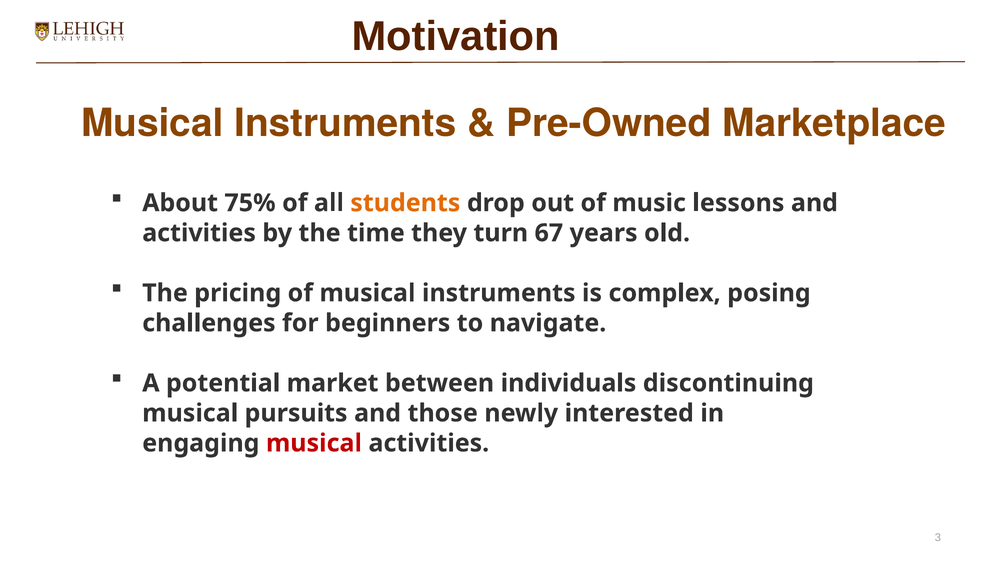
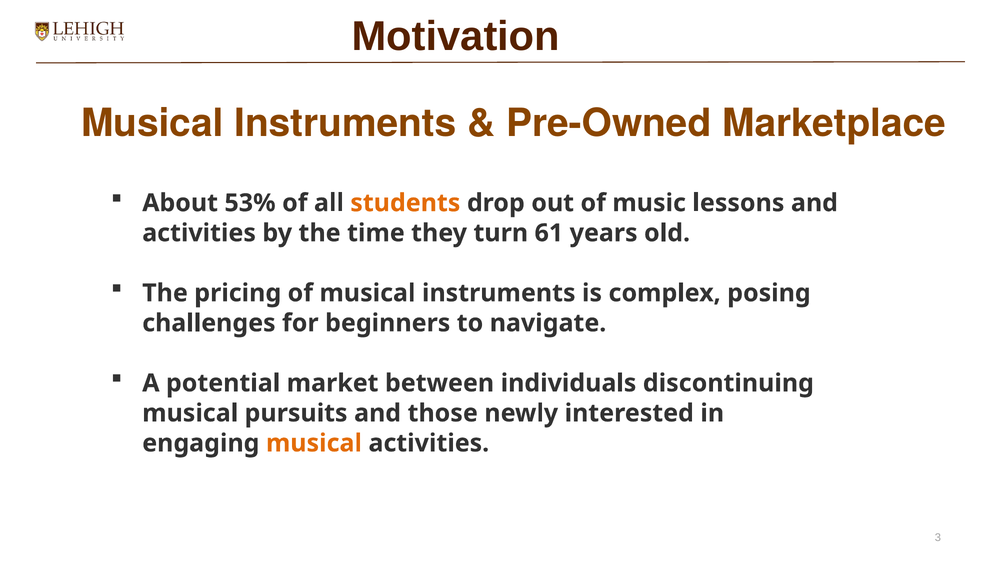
75%: 75% -> 53%
67: 67 -> 61
musical at (314, 443) colour: red -> orange
